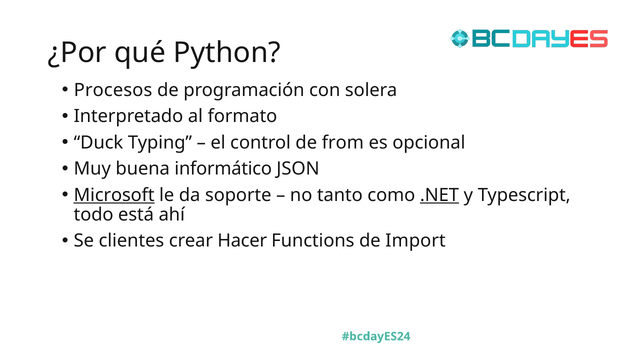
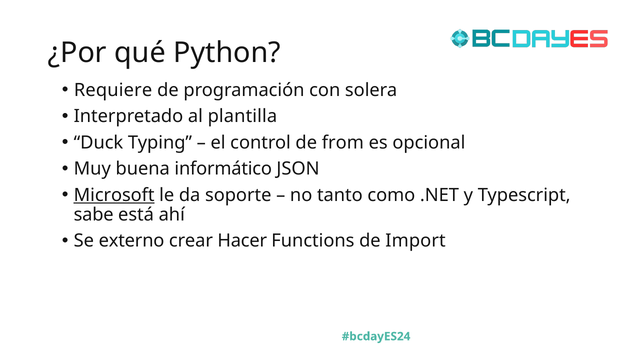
Procesos: Procesos -> Requiere
formato: formato -> plantilla
.NET underline: present -> none
todo: todo -> sabe
clientes: clientes -> externo
